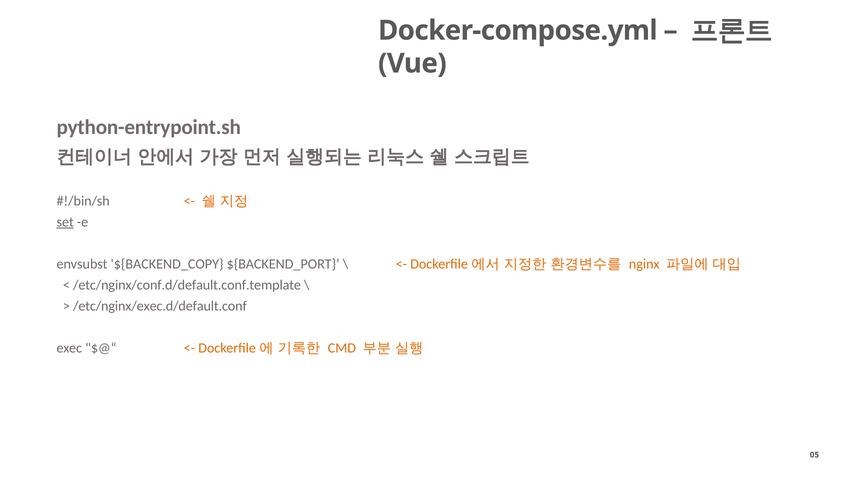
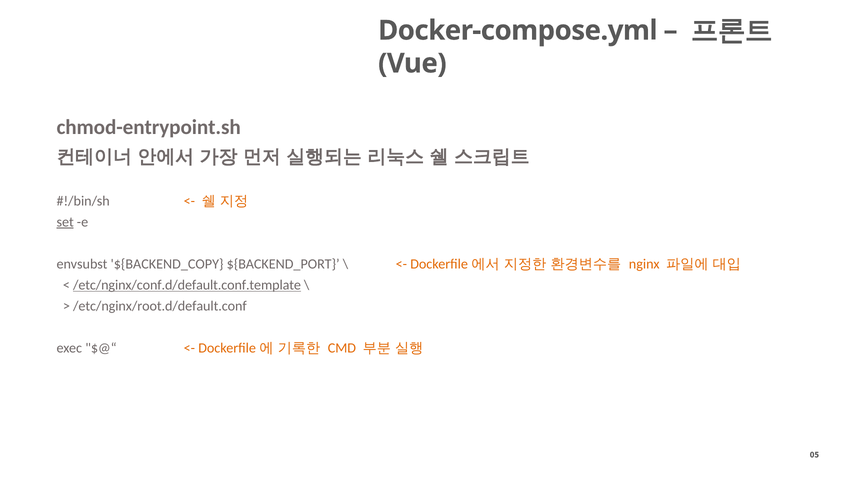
python-entrypoint.sh: python-entrypoint.sh -> chmod-entrypoint.sh
/etc/nginx/conf.d/default.conf.template underline: none -> present
/etc/nginx/exec.d/default.conf: /etc/nginx/exec.d/default.conf -> /etc/nginx/root.d/default.conf
